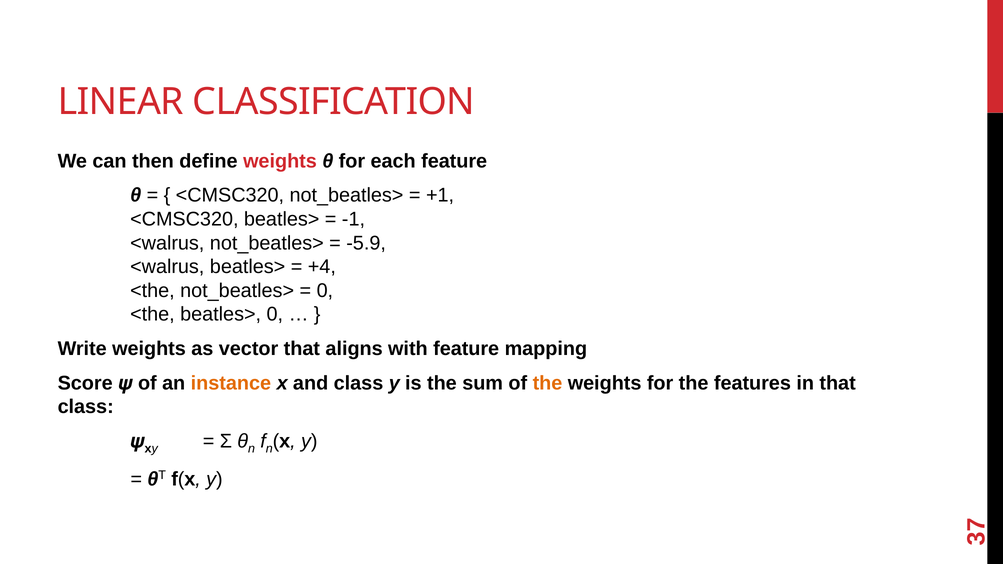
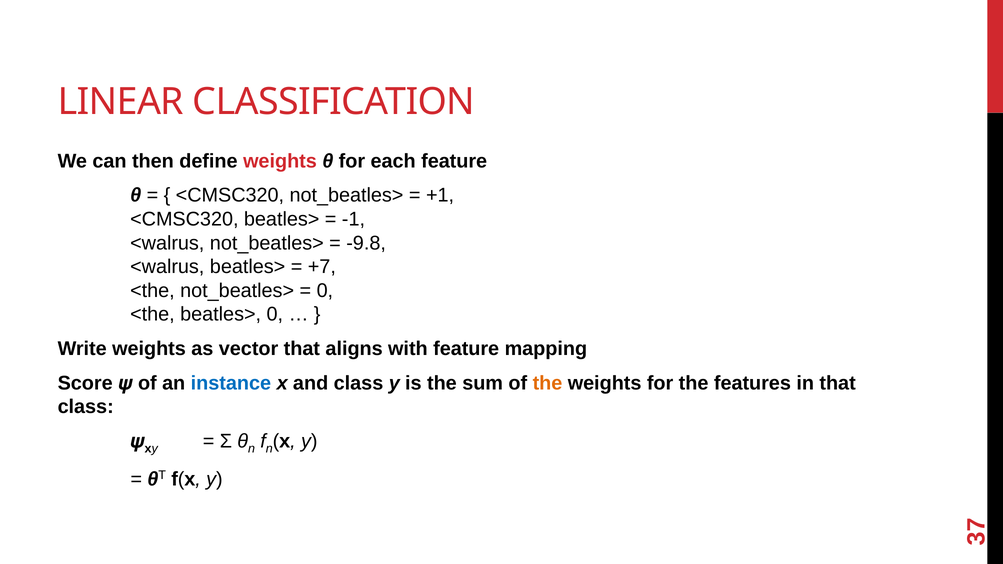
-5.9: -5.9 -> -9.8
+4: +4 -> +7
instance colour: orange -> blue
